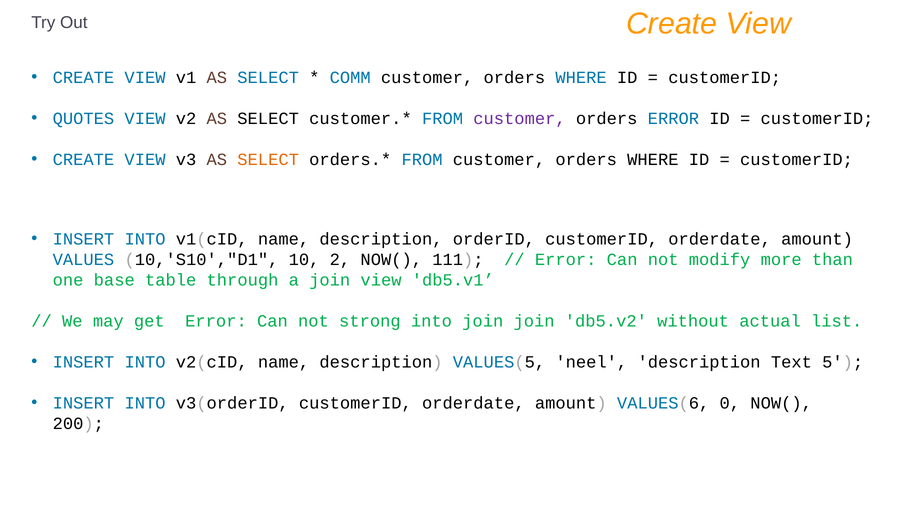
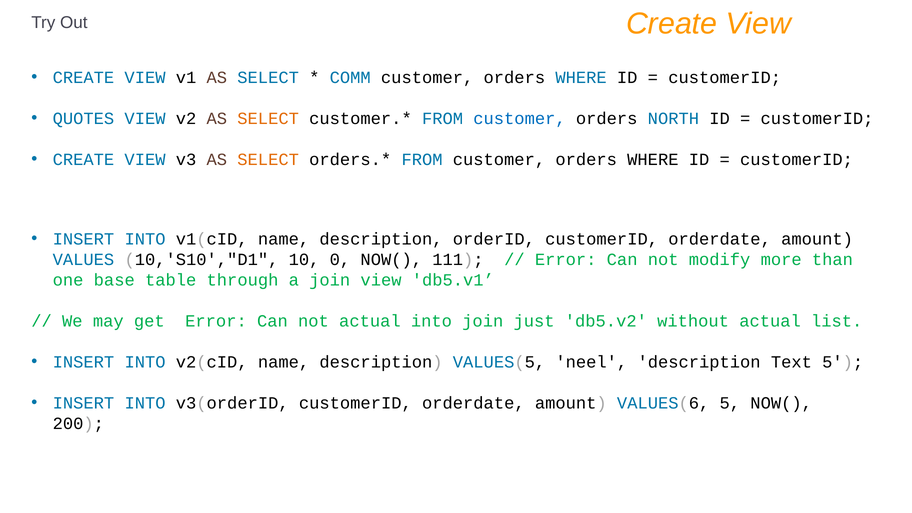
SELECT at (268, 118) colour: black -> orange
customer at (519, 118) colour: purple -> blue
orders ERROR: ERROR -> NORTH
2: 2 -> 0
not strong: strong -> actual
join join: join -> just
VALUES(6 0: 0 -> 5
